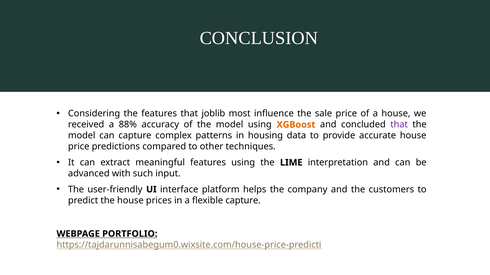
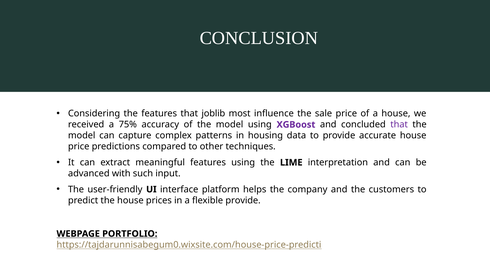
88%: 88% -> 75%
XGBoost colour: orange -> purple
flexible capture: capture -> provide
